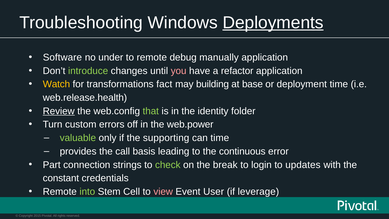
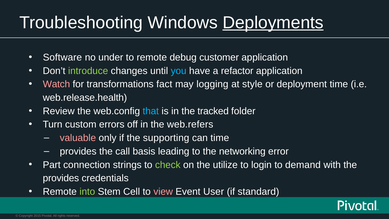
manually: manually -> customer
you colour: pink -> light blue
Watch colour: yellow -> pink
building: building -> logging
base: base -> style
Review underline: present -> none
that colour: light green -> light blue
identity: identity -> tracked
web.power: web.power -> web.refers
valuable colour: light green -> pink
continuous: continuous -> networking
break: break -> utilize
updates: updates -> demand
constant at (61, 178): constant -> provides
leverage: leverage -> standard
